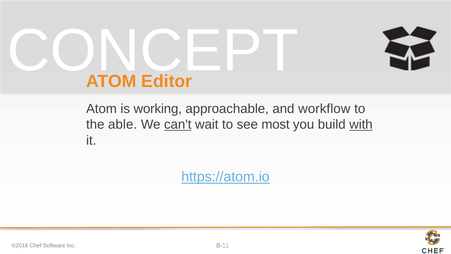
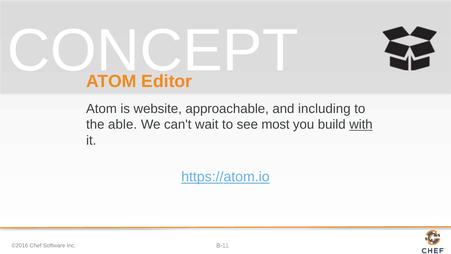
working: working -> website
workflow: workflow -> including
can't underline: present -> none
